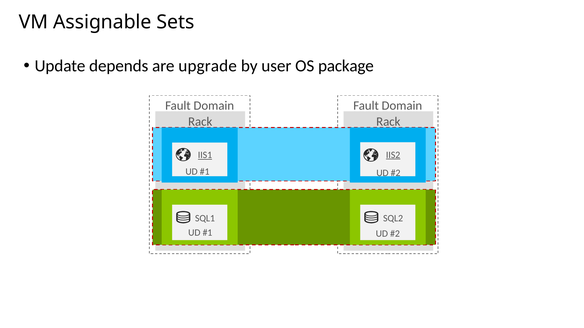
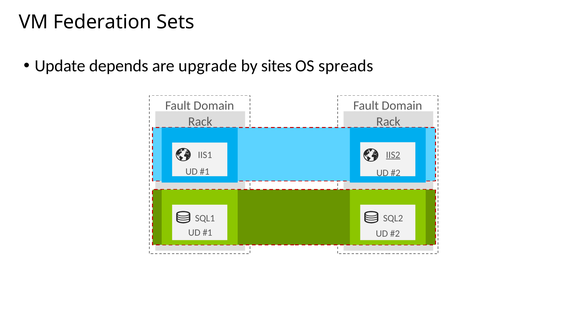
Assignable: Assignable -> Federation
user: user -> sites
package: package -> spreads
IIS1 underline: present -> none
